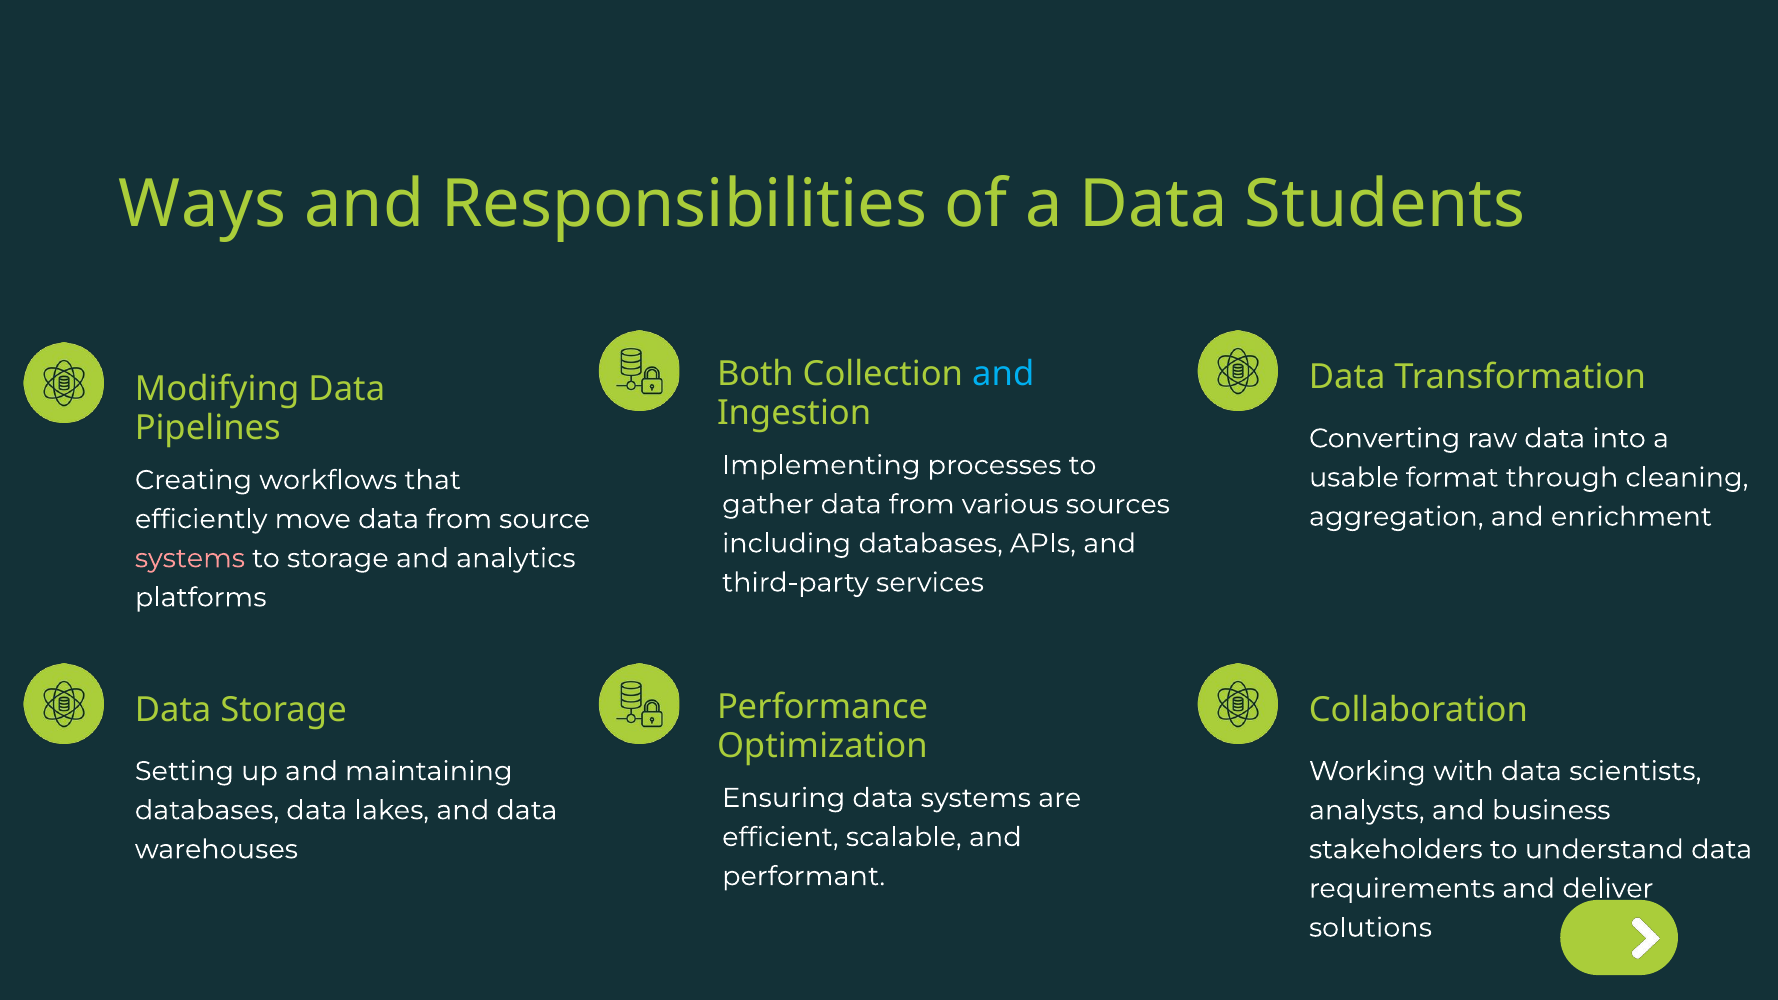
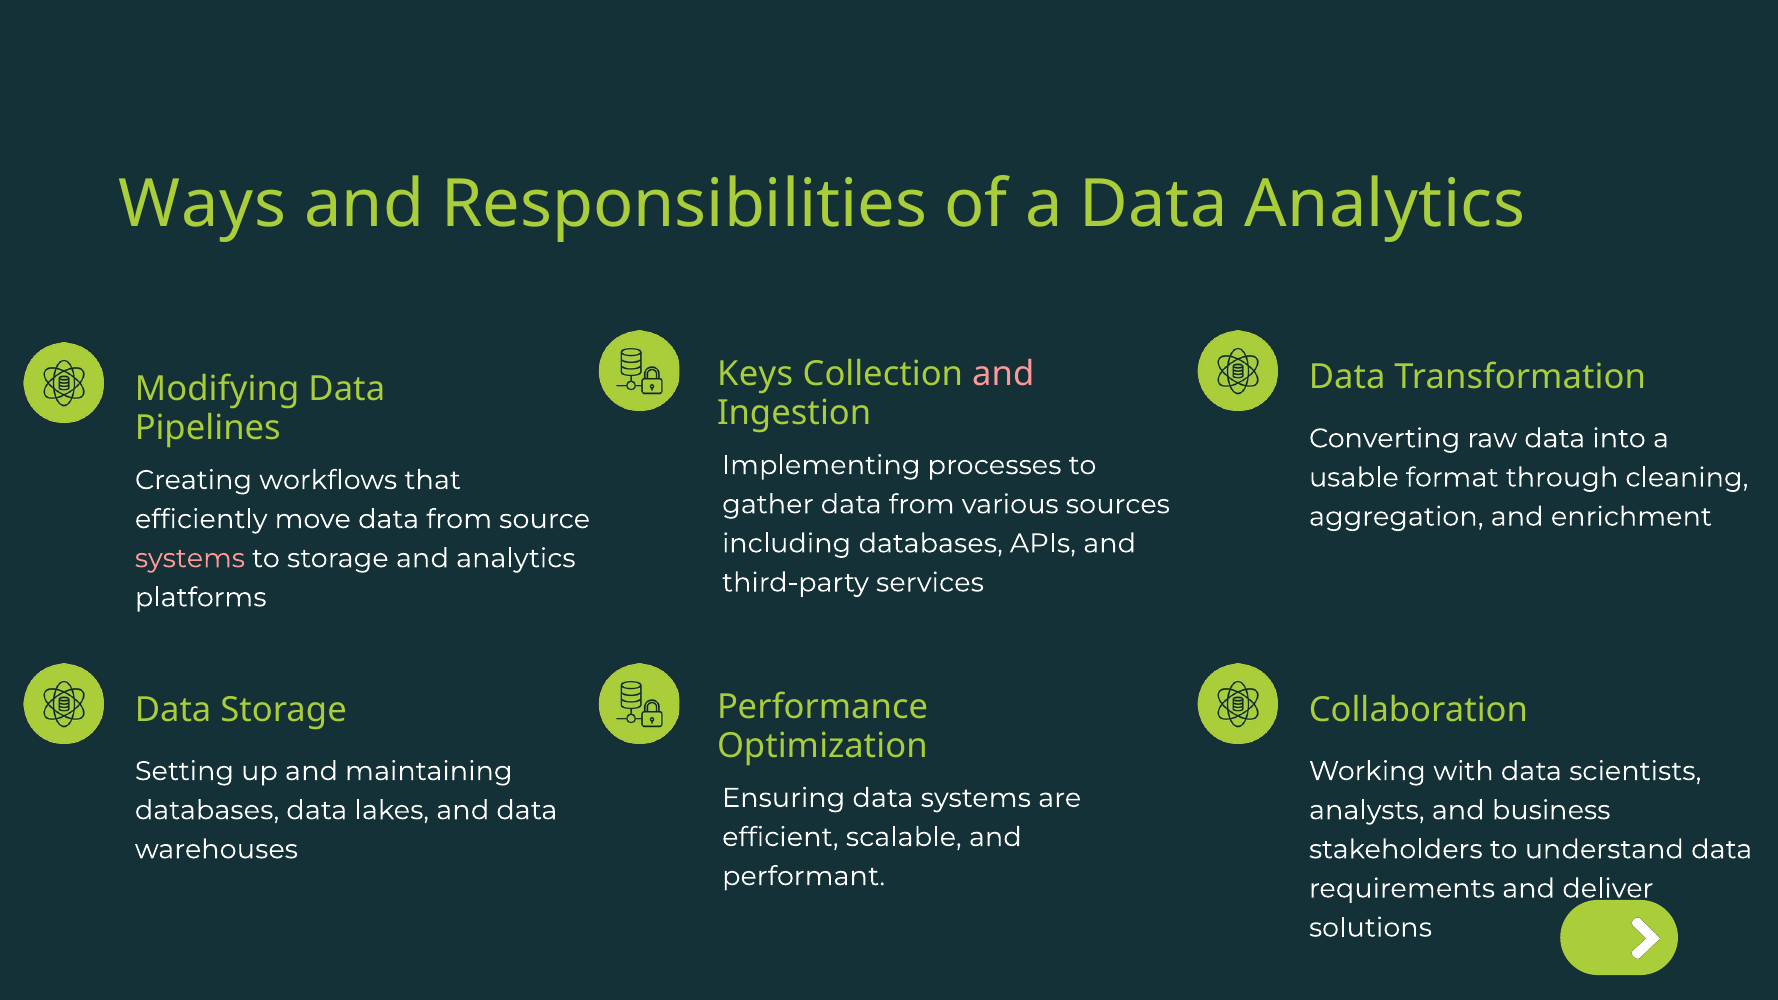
Data Students: Students -> Analytics
Both: Both -> Keys
and at (1003, 374) colour: light blue -> pink
